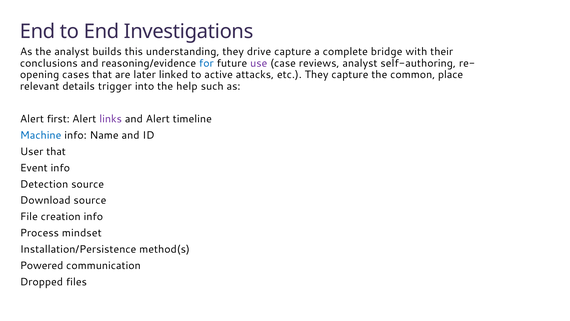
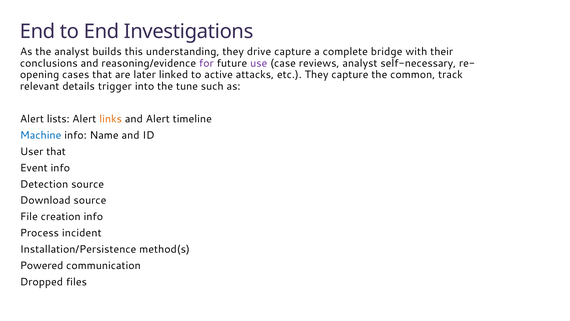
for colour: blue -> purple
self-authoring: self-authoring -> self-necessary
place: place -> track
help: help -> tune
first: first -> lists
links colour: purple -> orange
mindset: mindset -> incident
